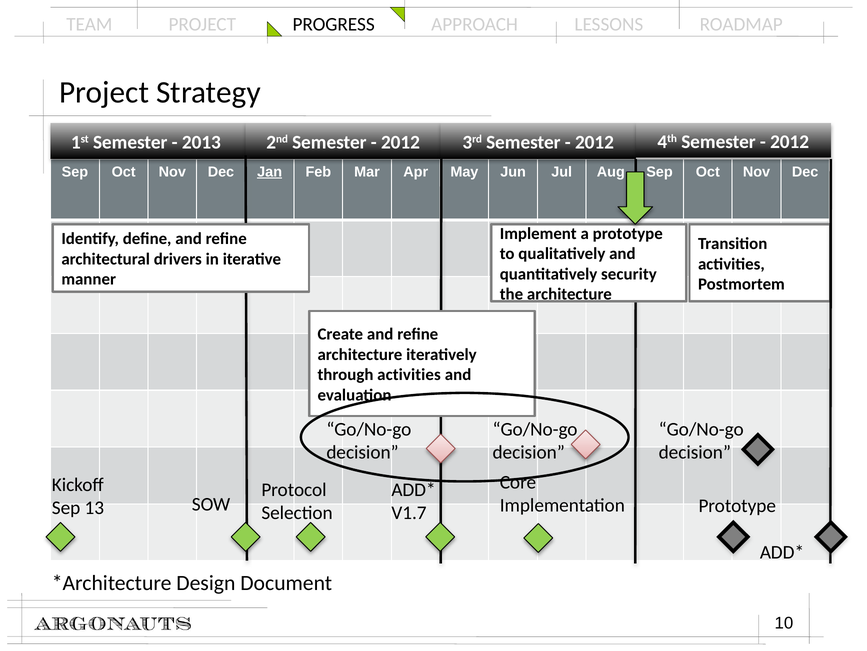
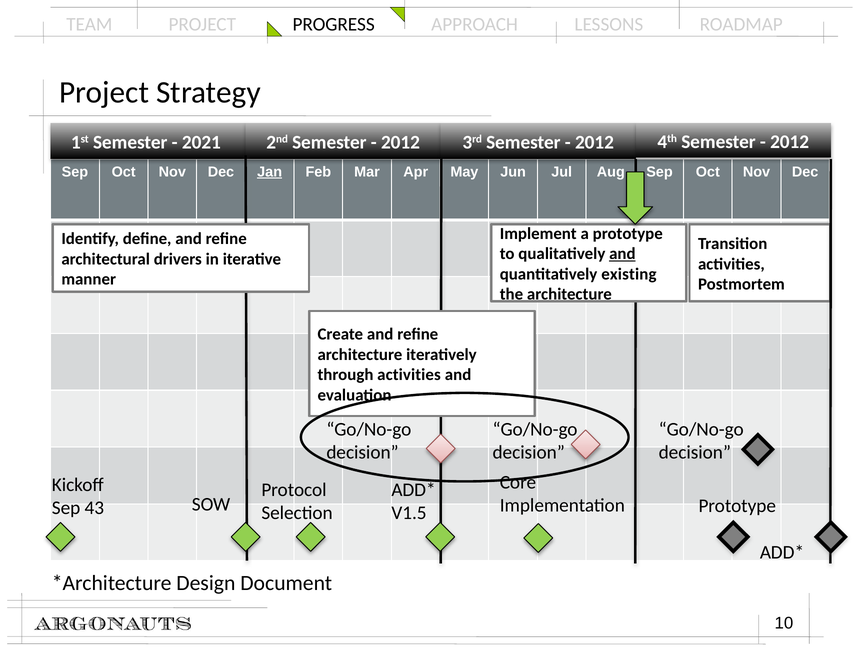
2013: 2013 -> 2021
and at (622, 254) underline: none -> present
security: security -> existing
13: 13 -> 43
V1.7: V1.7 -> V1.5
